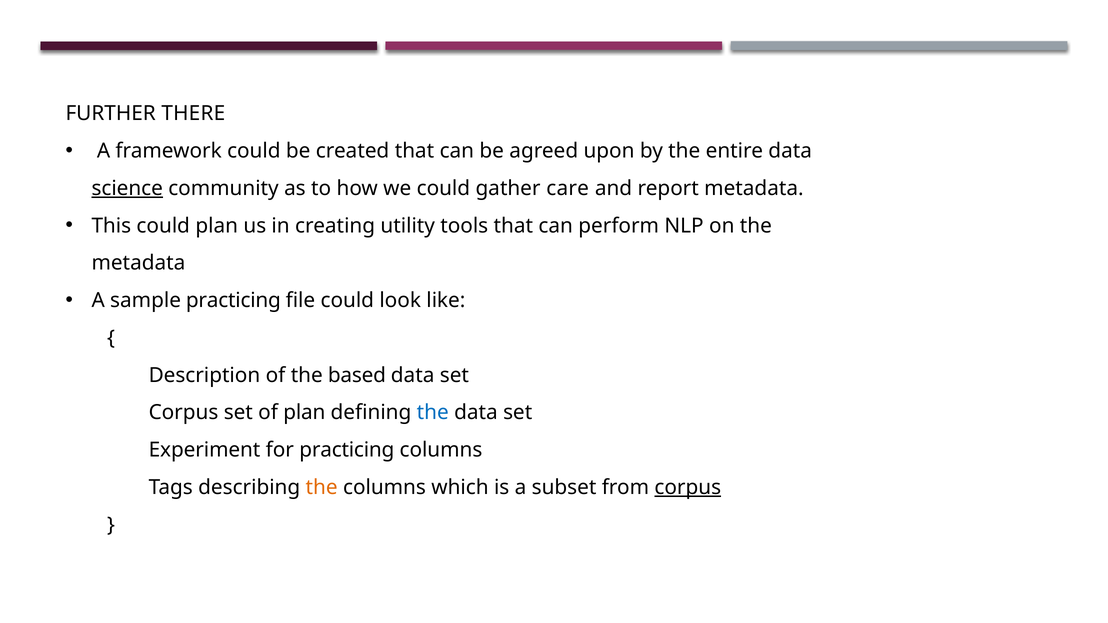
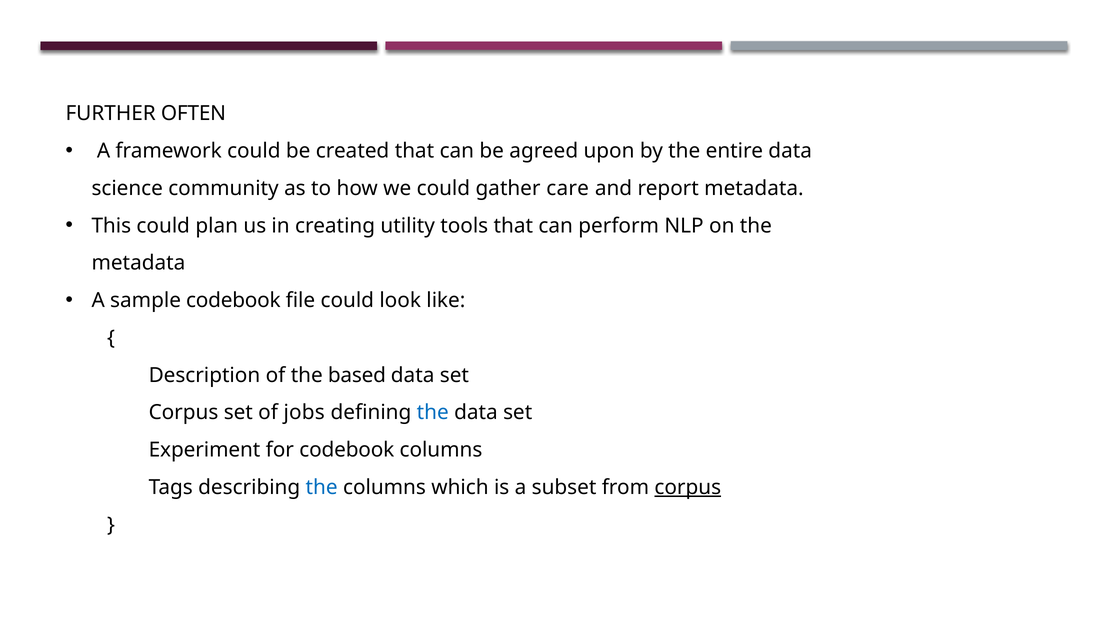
THERE: THERE -> OFTEN
science underline: present -> none
sample practicing: practicing -> codebook
of plan: plan -> jobs
for practicing: practicing -> codebook
the at (322, 488) colour: orange -> blue
